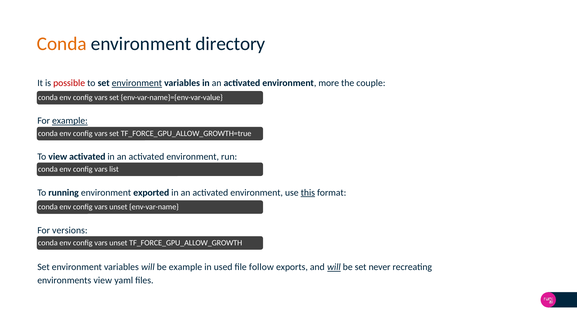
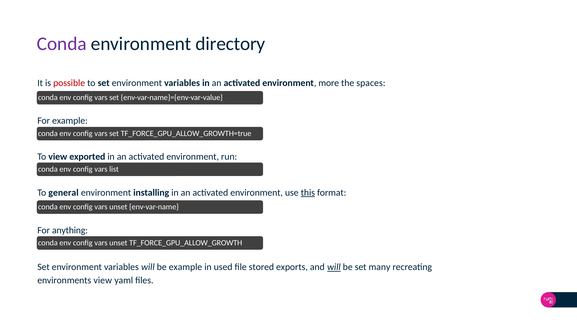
Conda at (62, 44) colour: orange -> purple
environment at (137, 83) underline: present -> none
couple: couple -> spaces
example at (70, 121) underline: present -> none
view activated: activated -> exported
running: running -> general
exported: exported -> installing
versions: versions -> anything
follow: follow -> stored
never: never -> many
